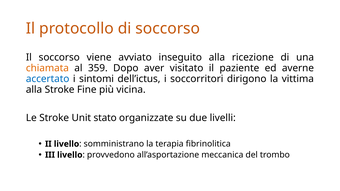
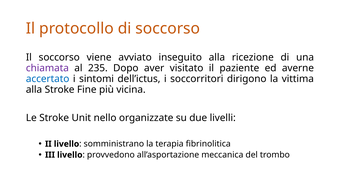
chiamata colour: orange -> purple
359: 359 -> 235
stato: stato -> nello
